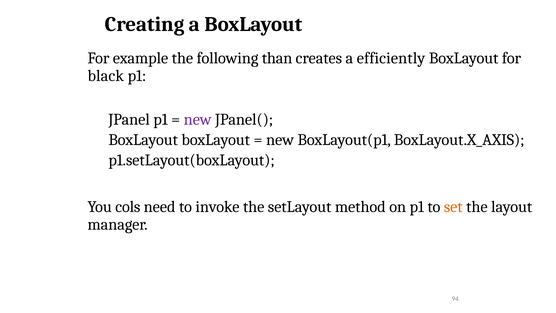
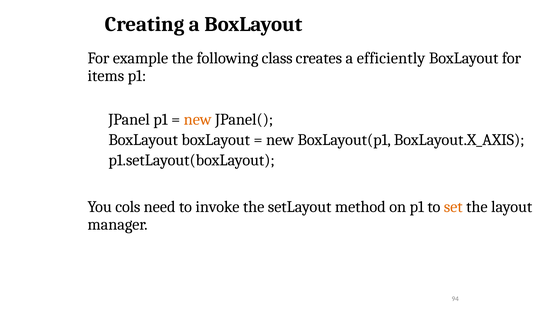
than: than -> class
black: black -> items
new at (198, 119) colour: purple -> orange
